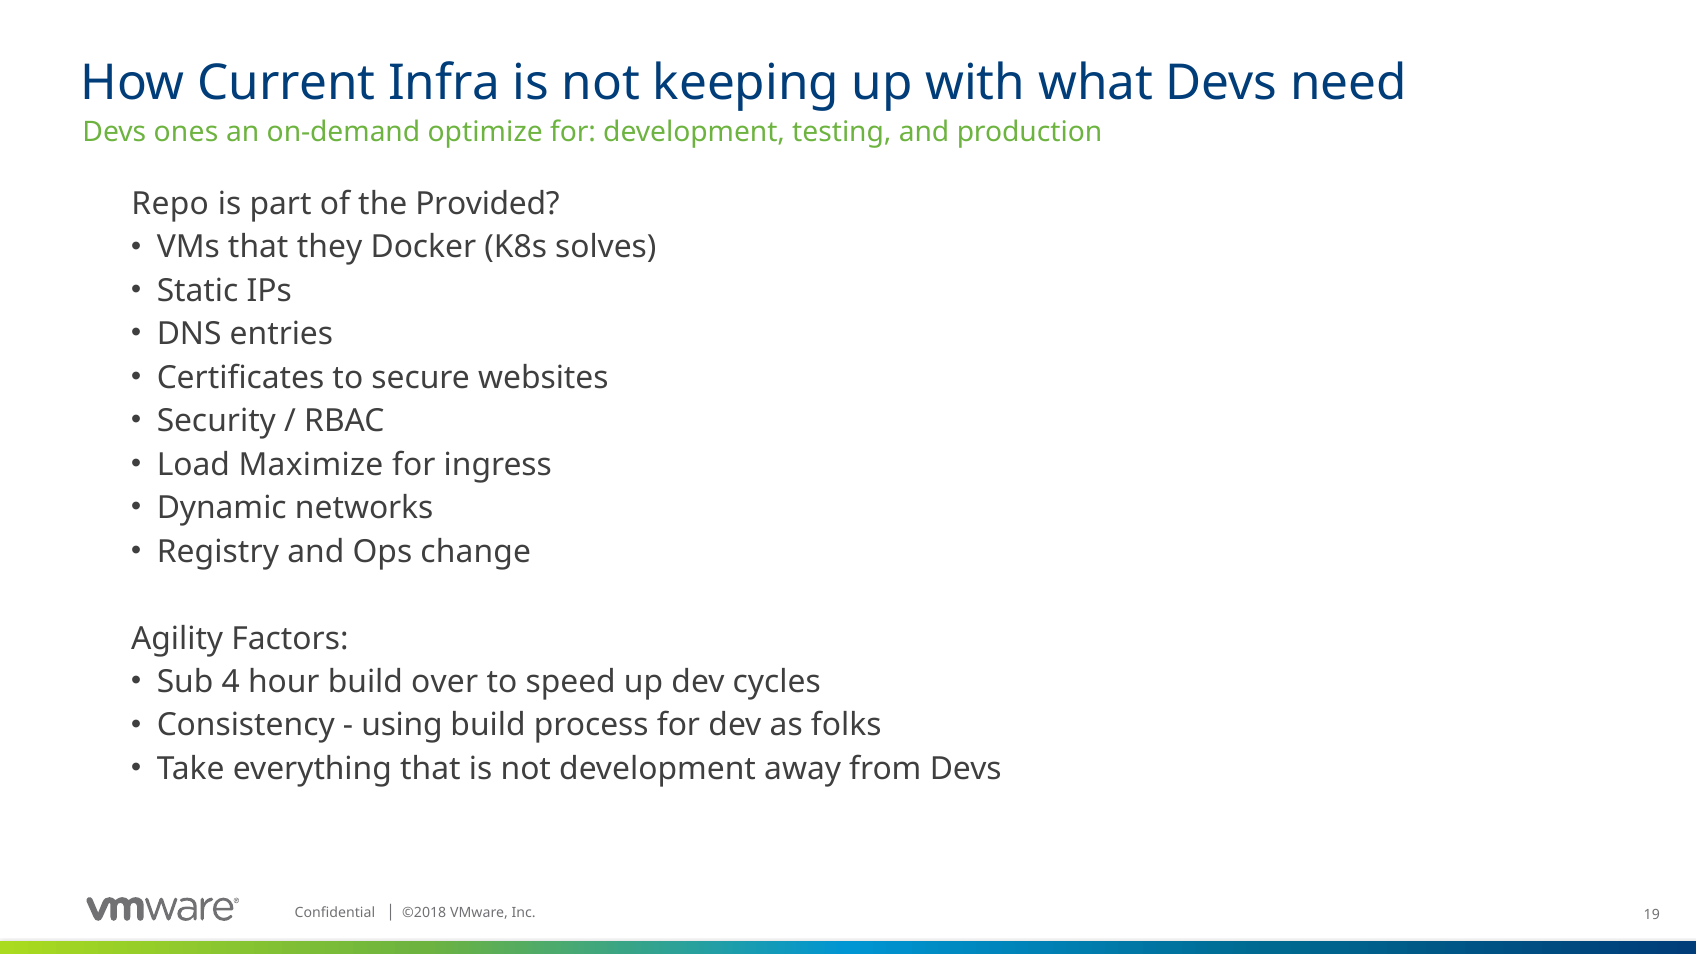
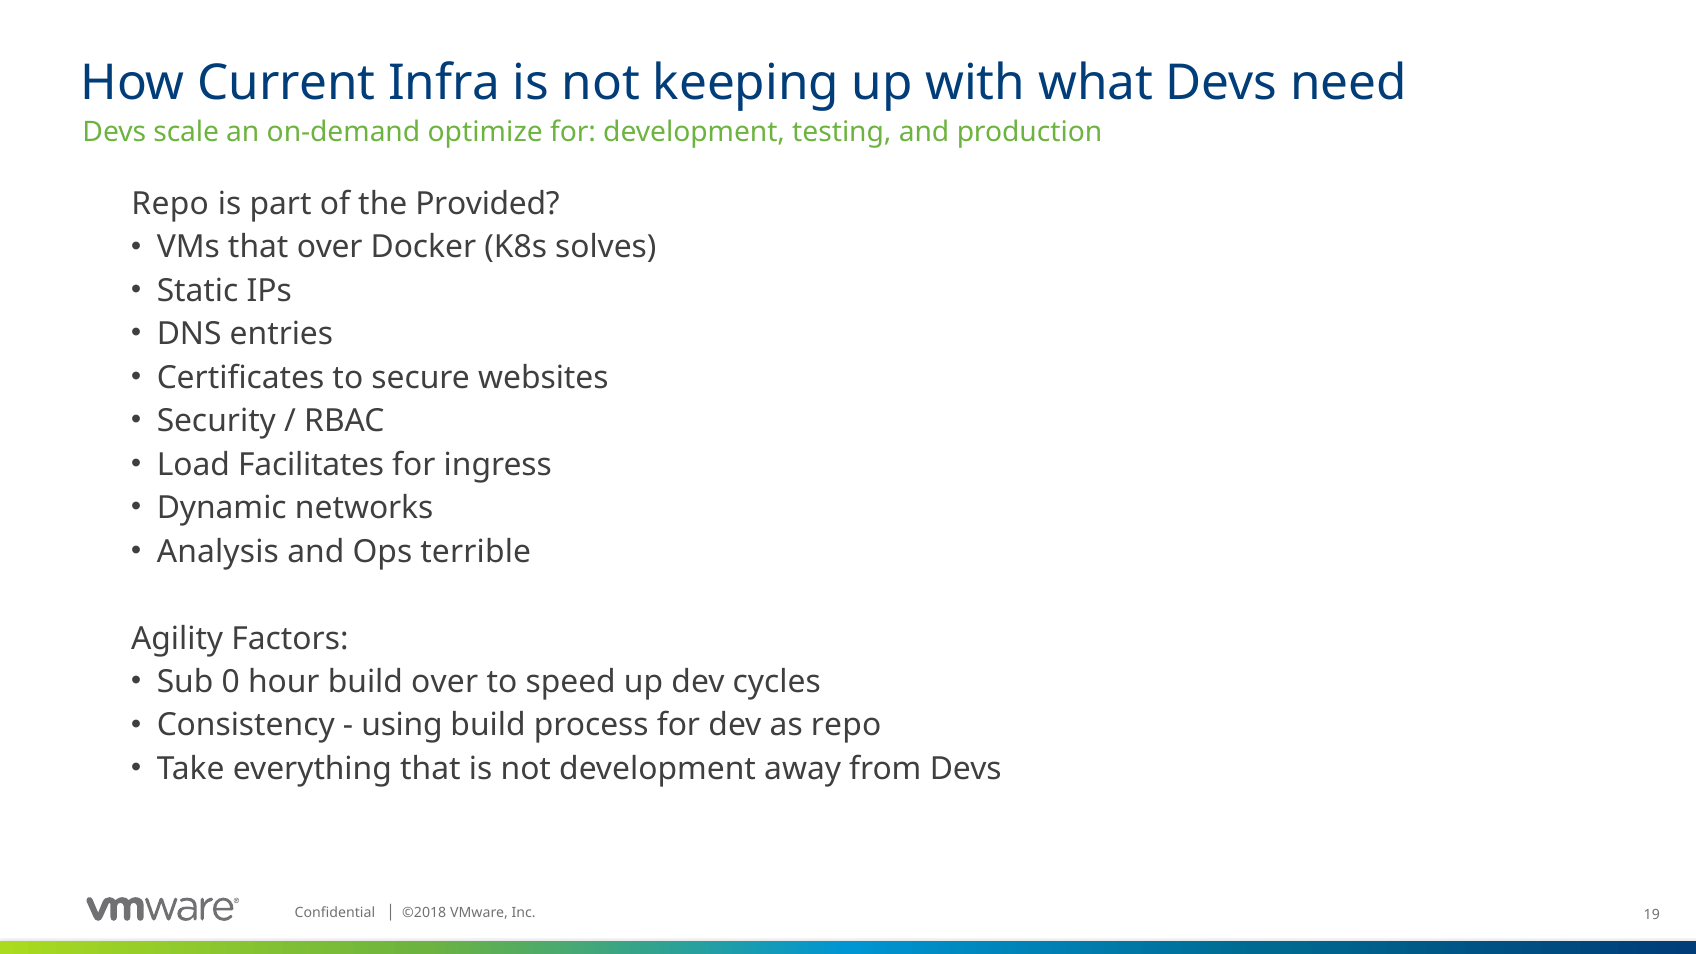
ones: ones -> scale
that they: they -> over
Maximize: Maximize -> Facilitates
Registry: Registry -> Analysis
change: change -> terrible
4: 4 -> 0
as folks: folks -> repo
